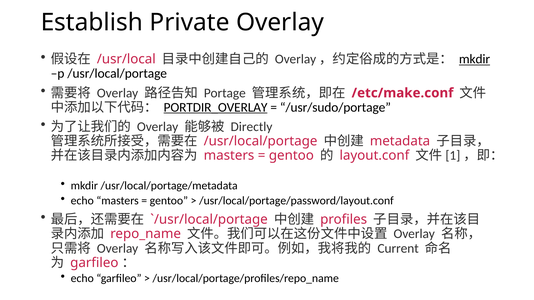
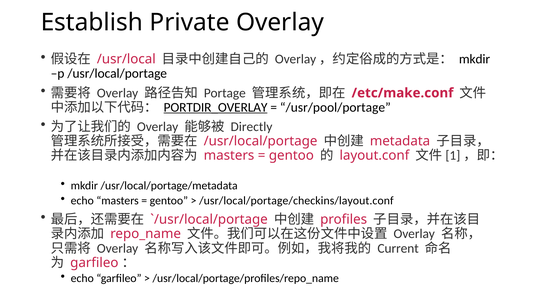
mkdir at (475, 59) underline: present -> none
/usr/sudo/portage: /usr/sudo/portage -> /usr/pool/portage
/usr/local/portage/password/layout.conf: /usr/local/portage/password/layout.conf -> /usr/local/portage/checkins/layout.conf
